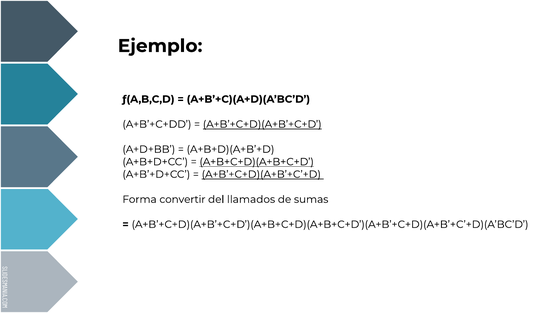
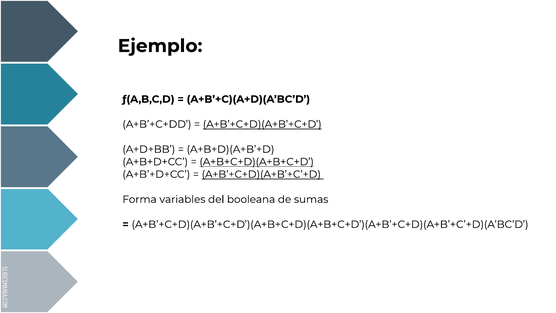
convertir: convertir -> variables
llamados: llamados -> booleana
